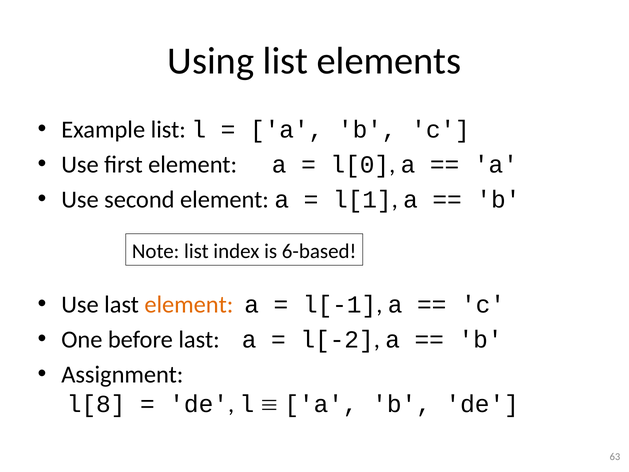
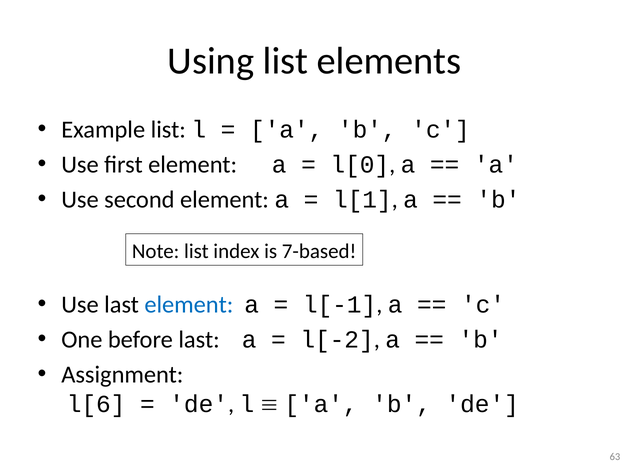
6-based: 6-based -> 7-based
element at (189, 304) colour: orange -> blue
l[8: l[8 -> l[6
